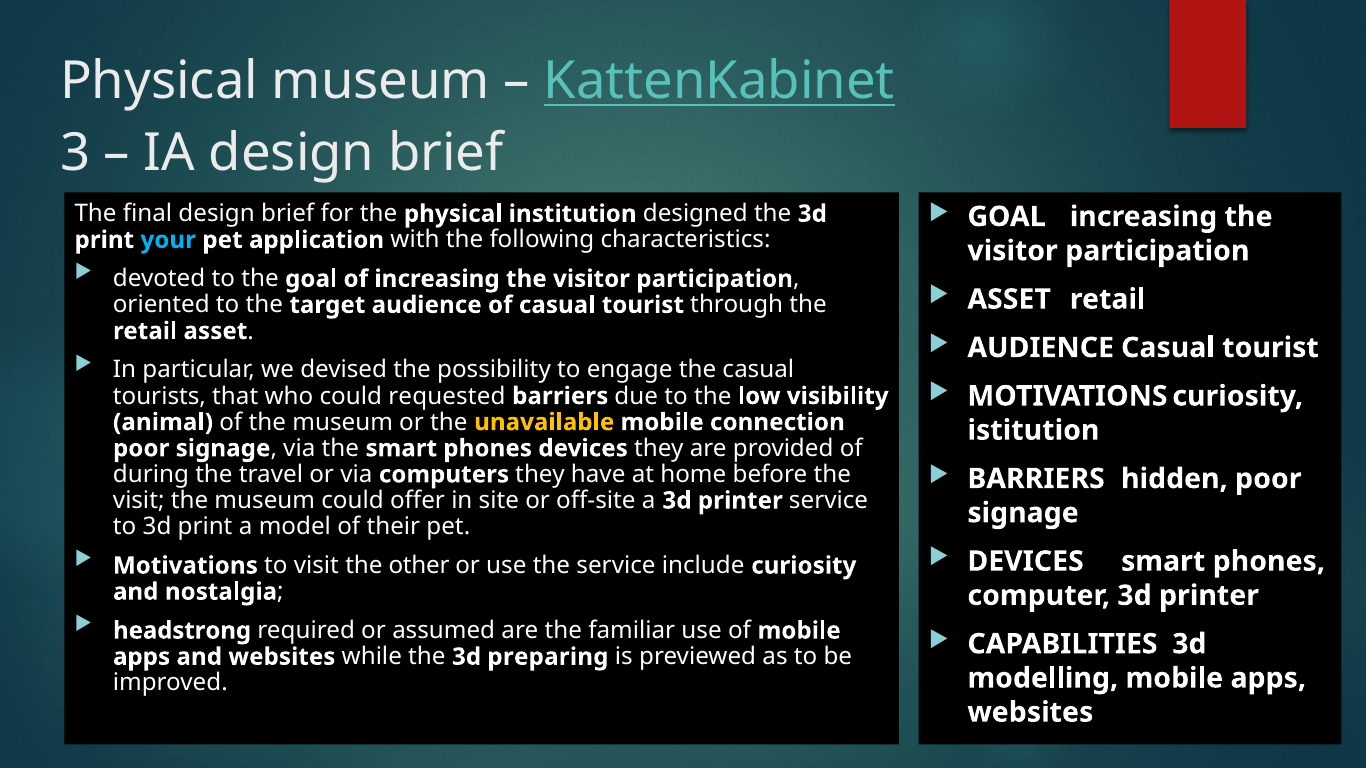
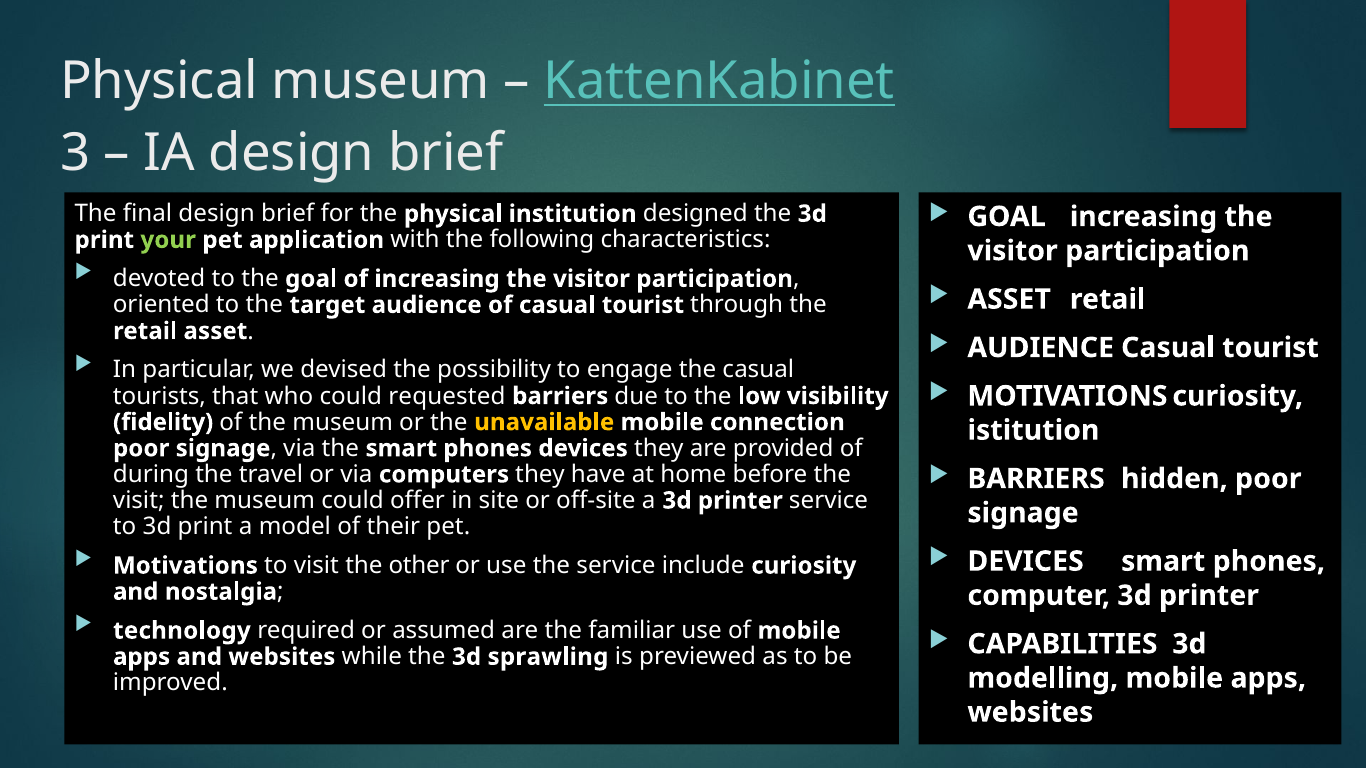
your colour: light blue -> light green
animal: animal -> fidelity
headstrong: headstrong -> technology
preparing: preparing -> sprawling
